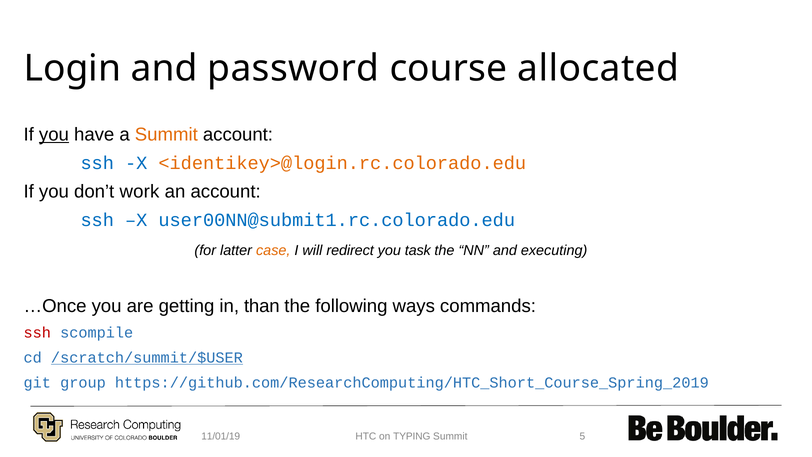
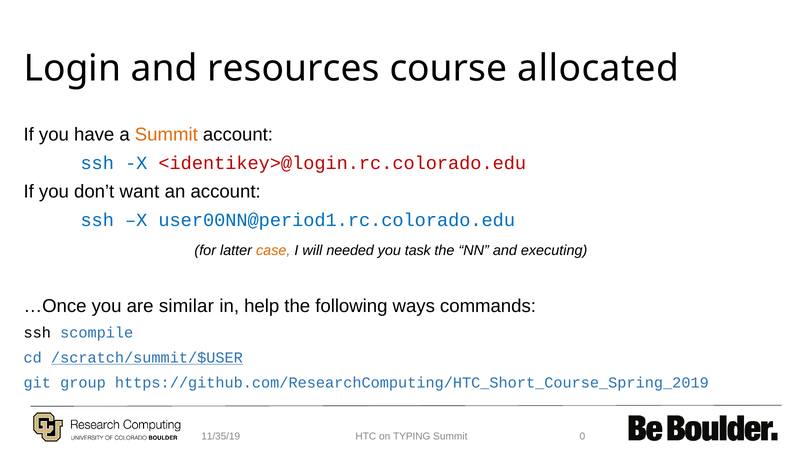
password: password -> resources
you at (54, 135) underline: present -> none
<identikey>@login.rc.colorado.edu colour: orange -> red
work: work -> want
user00NN@submit1.rc.colorado.edu: user00NN@submit1.rc.colorado.edu -> user00NN@period1.rc.colorado.edu
redirect: redirect -> needed
getting: getting -> similar
than: than -> help
ssh at (37, 333) colour: red -> black
11/01/19: 11/01/19 -> 11/35/19
5: 5 -> 0
